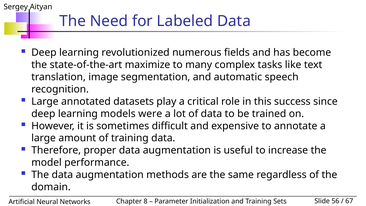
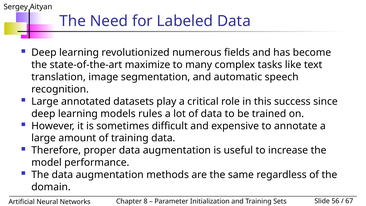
were: were -> rules
